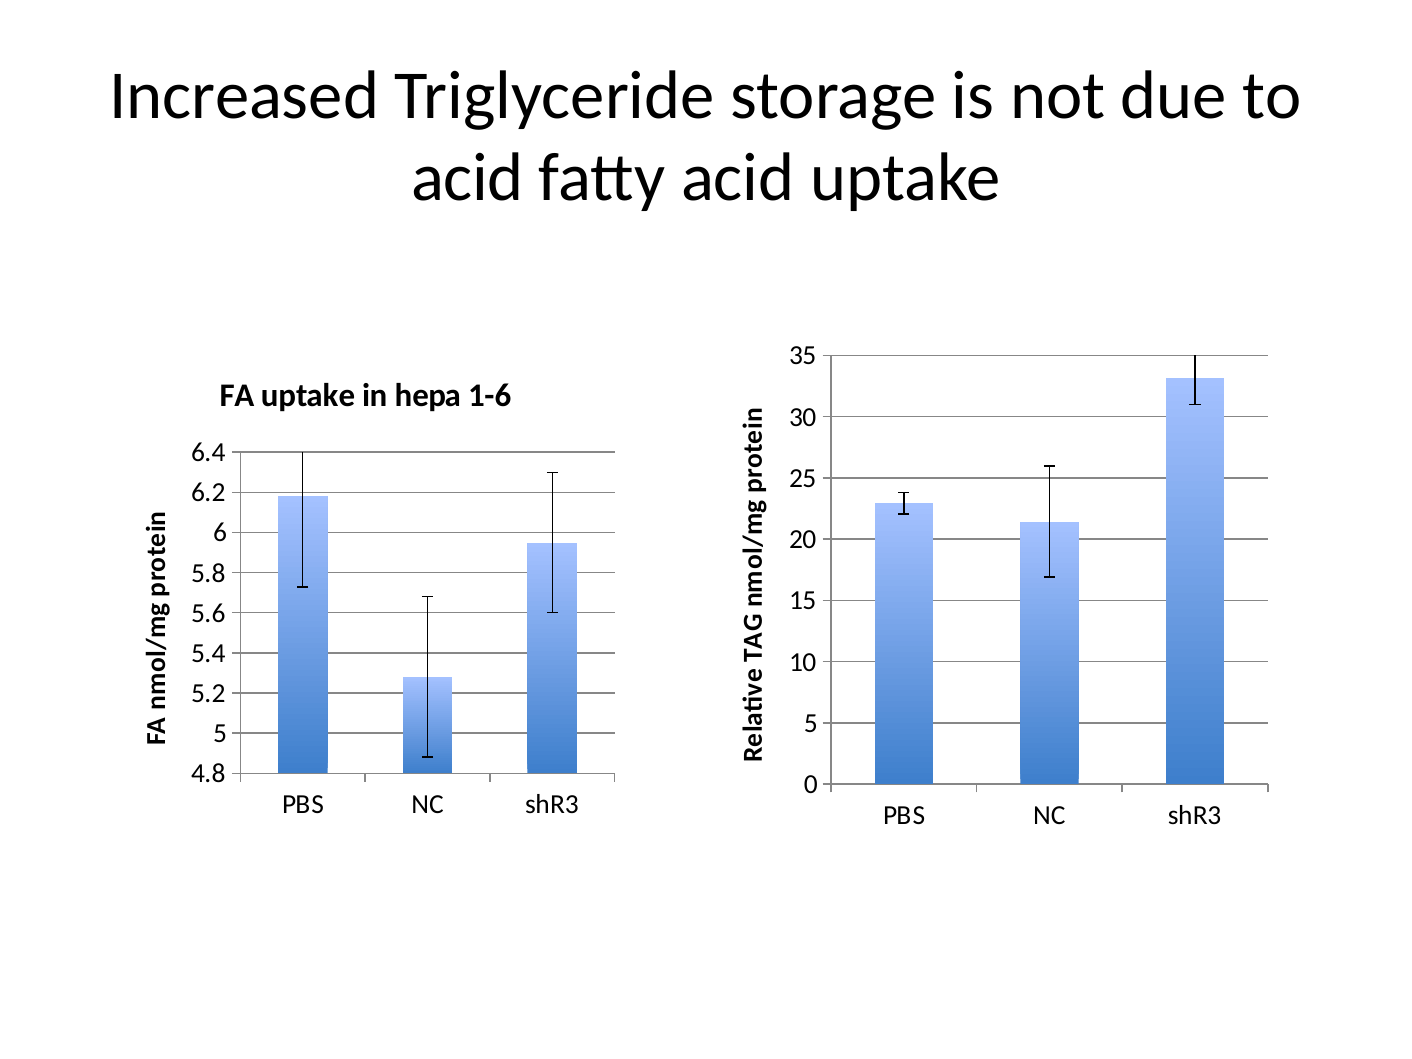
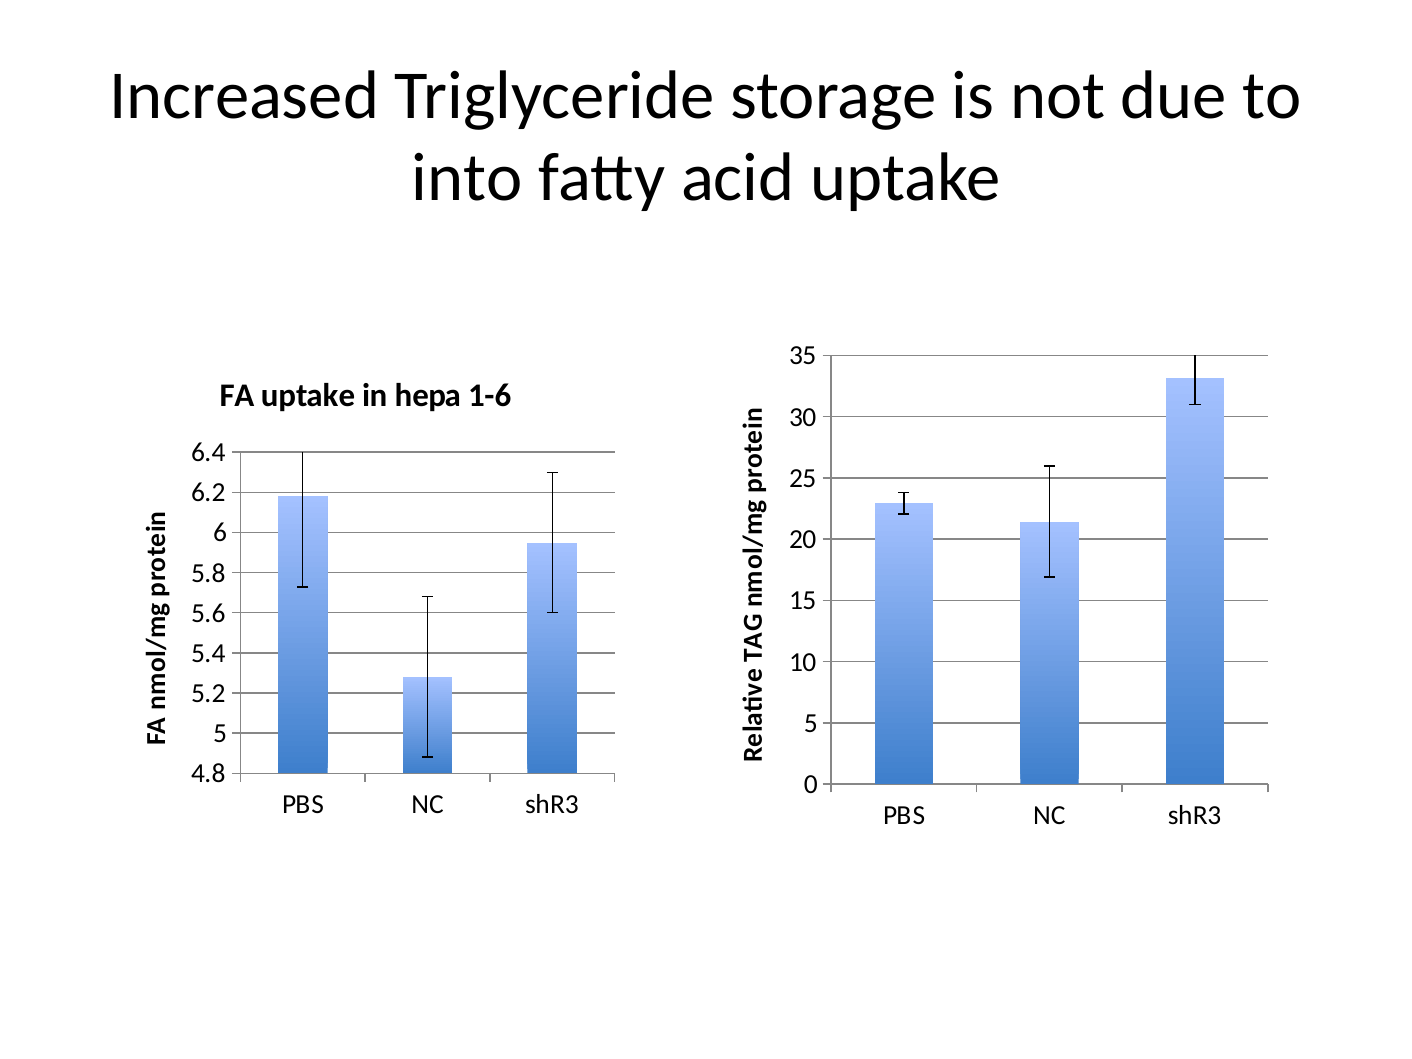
acid at (467, 178): acid -> into
